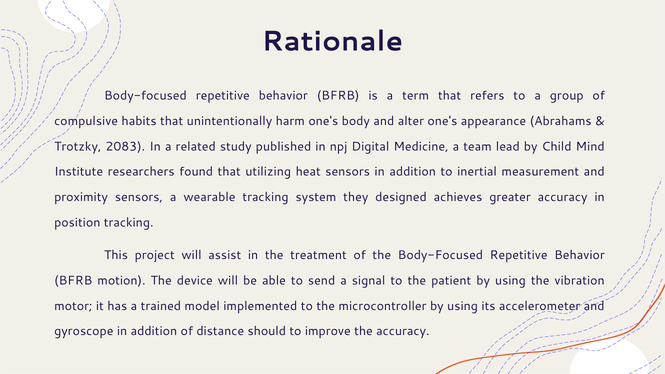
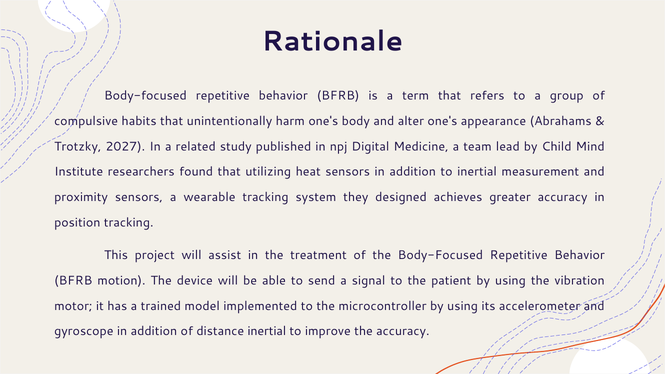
2083: 2083 -> 2027
distance should: should -> inertial
